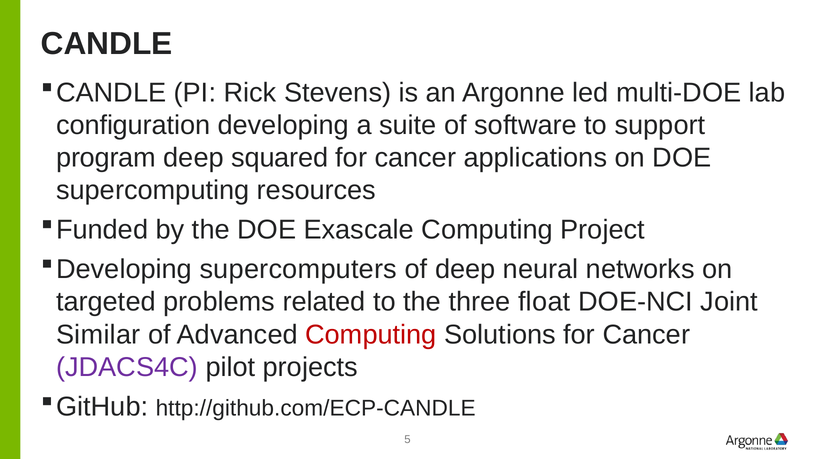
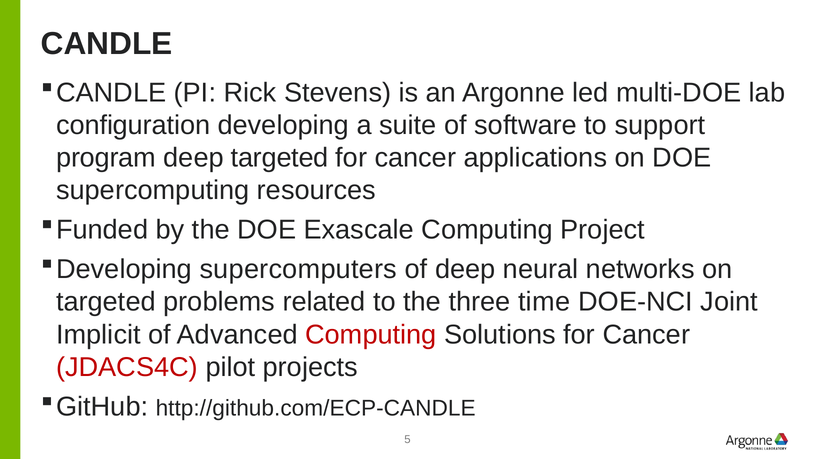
deep squared: squared -> targeted
float: float -> time
Similar: Similar -> Implicit
JDACS4C colour: purple -> red
